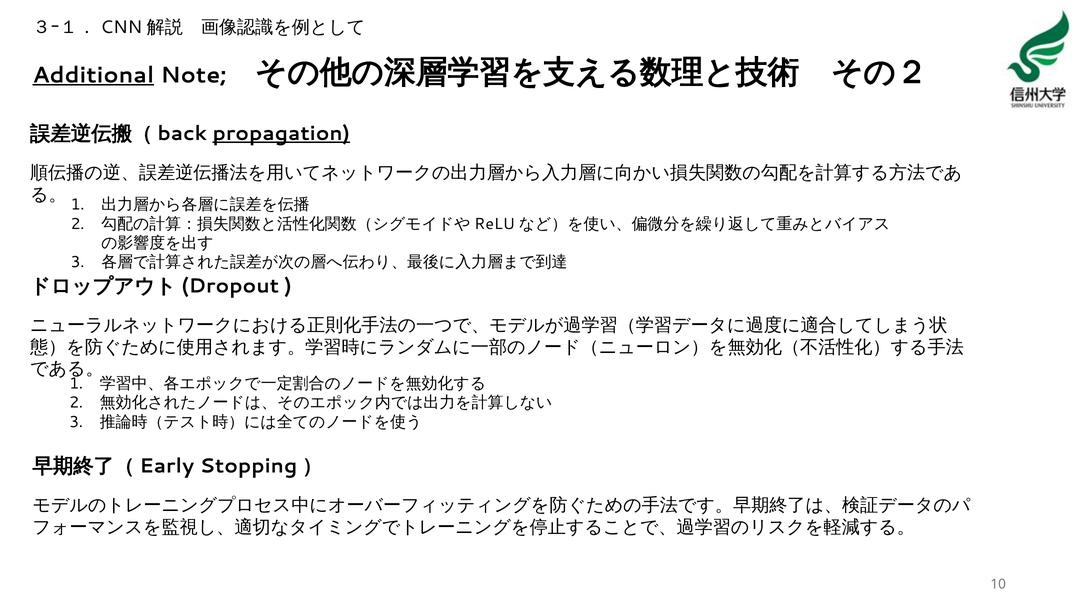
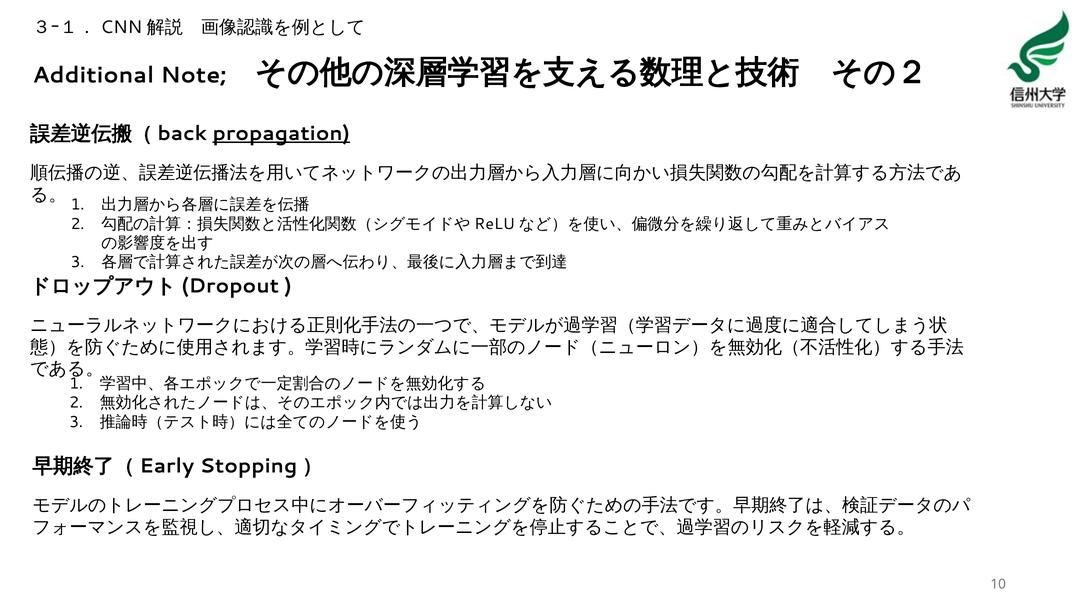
Additional underline: present -> none
